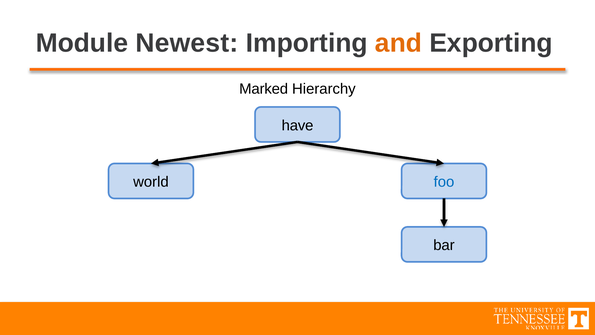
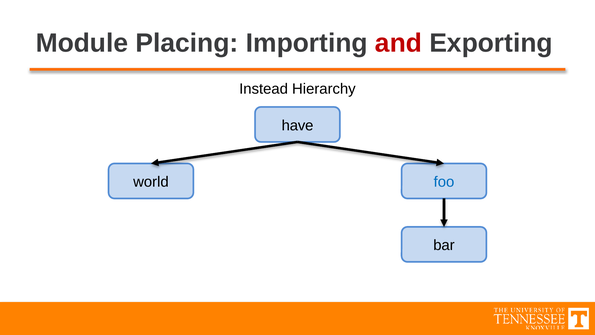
Newest: Newest -> Placing
and colour: orange -> red
Marked: Marked -> Instead
